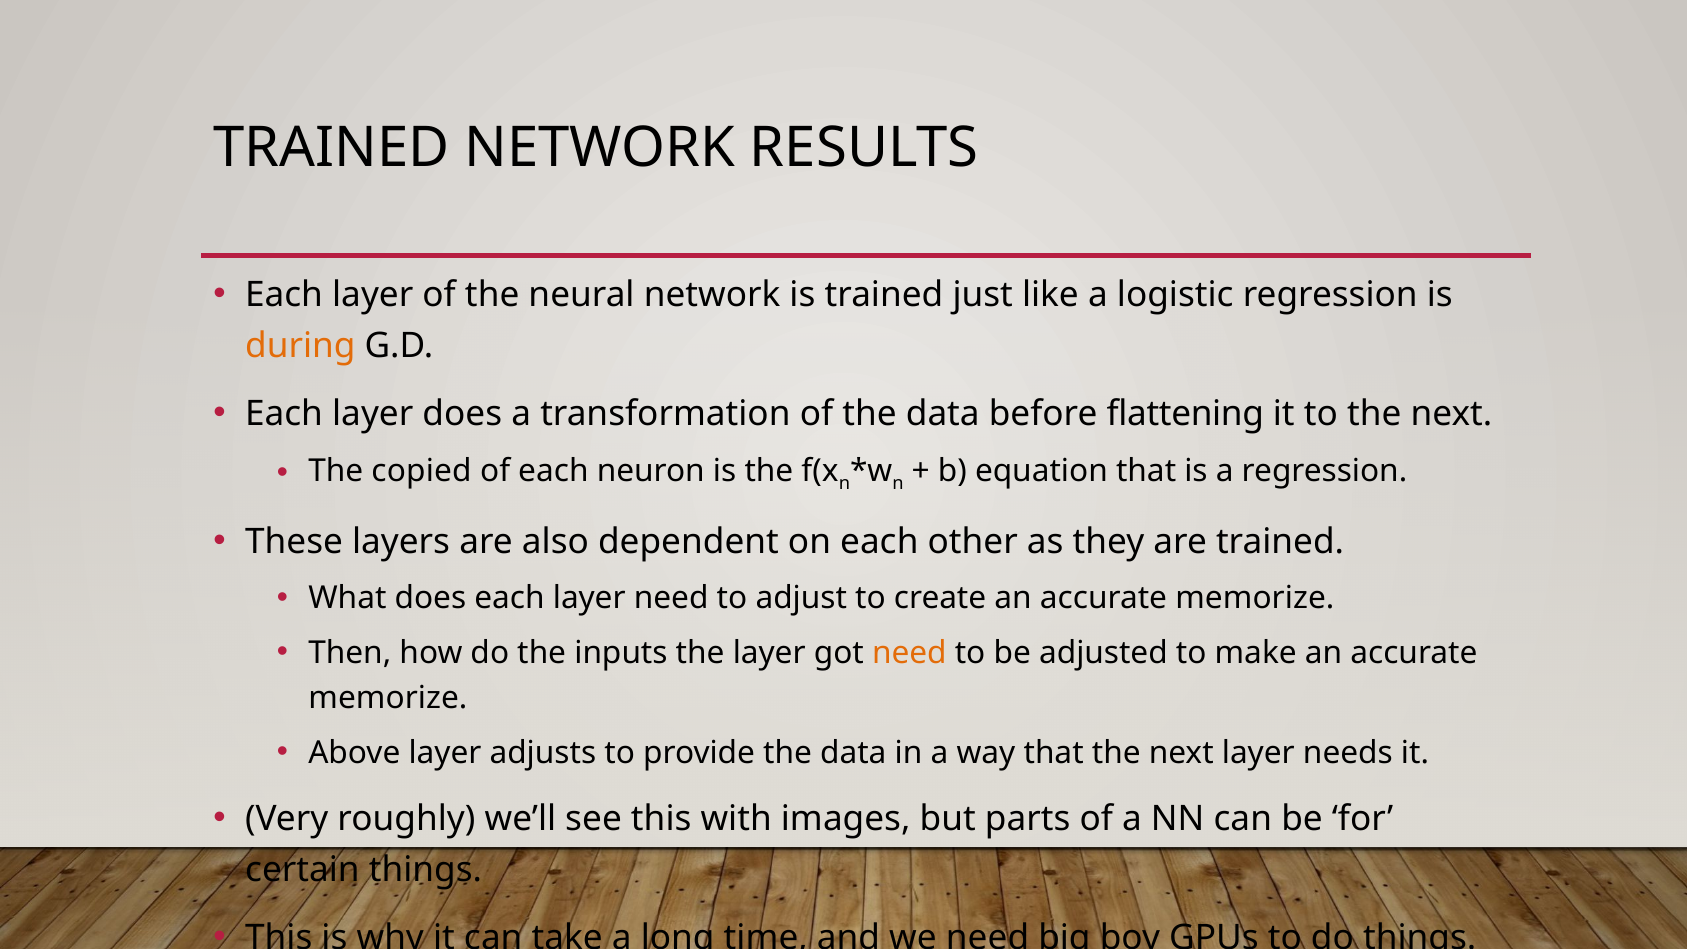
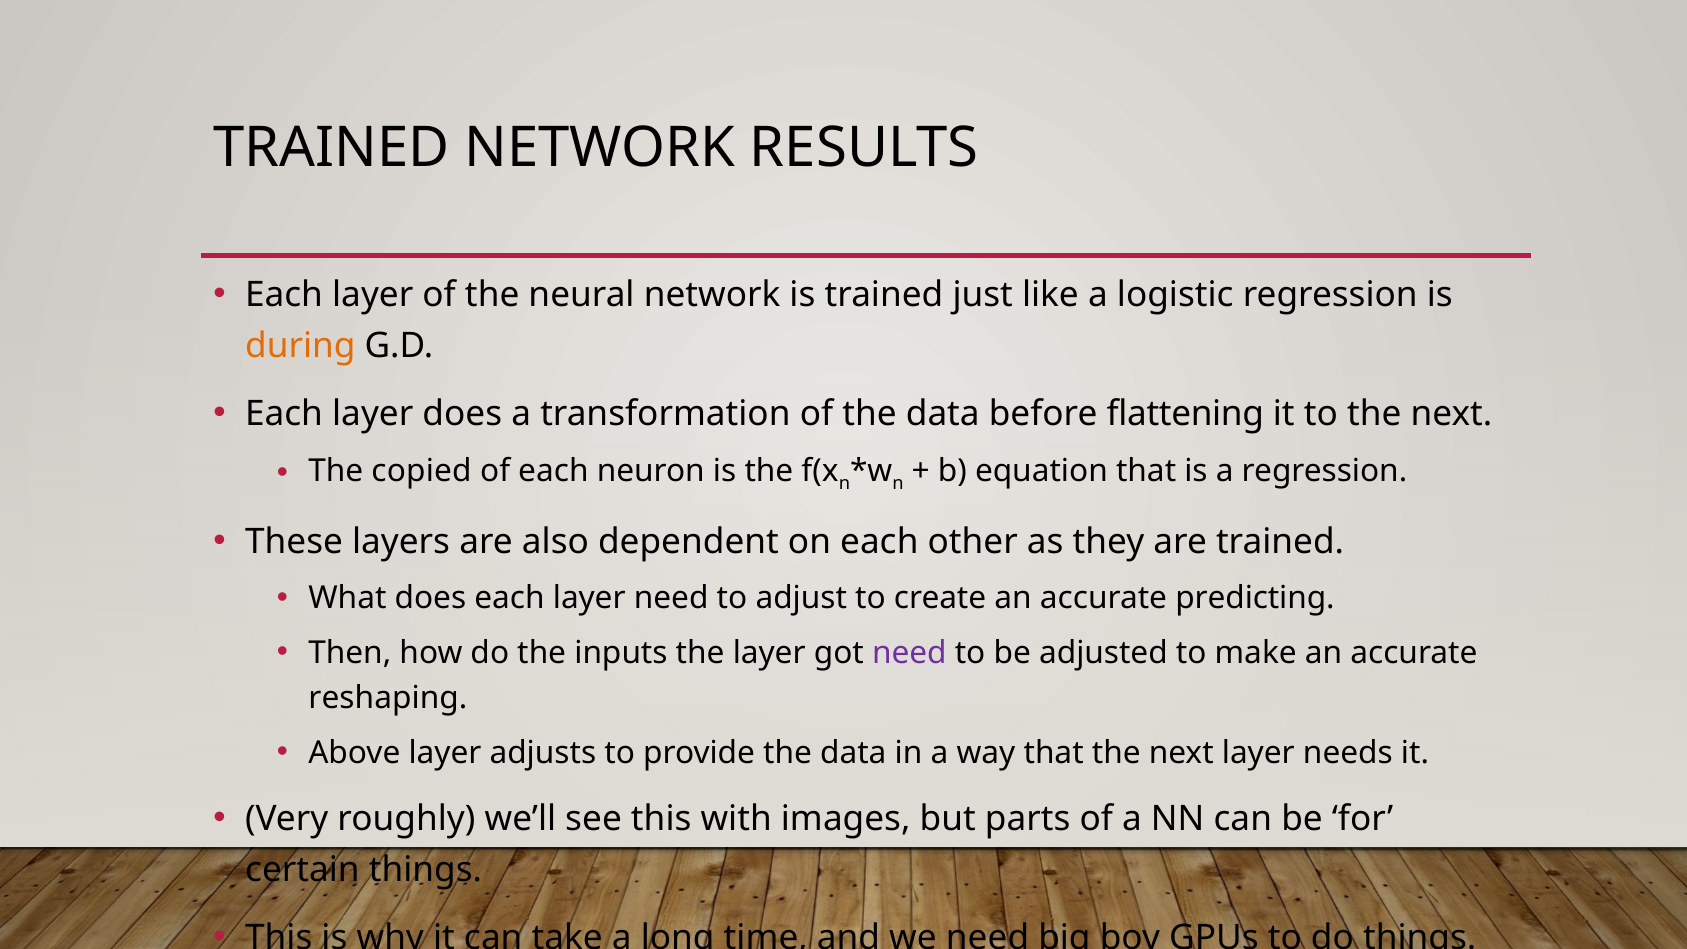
create an accurate memorize: memorize -> predicting
need at (909, 653) colour: orange -> purple
memorize at (388, 698): memorize -> reshaping
